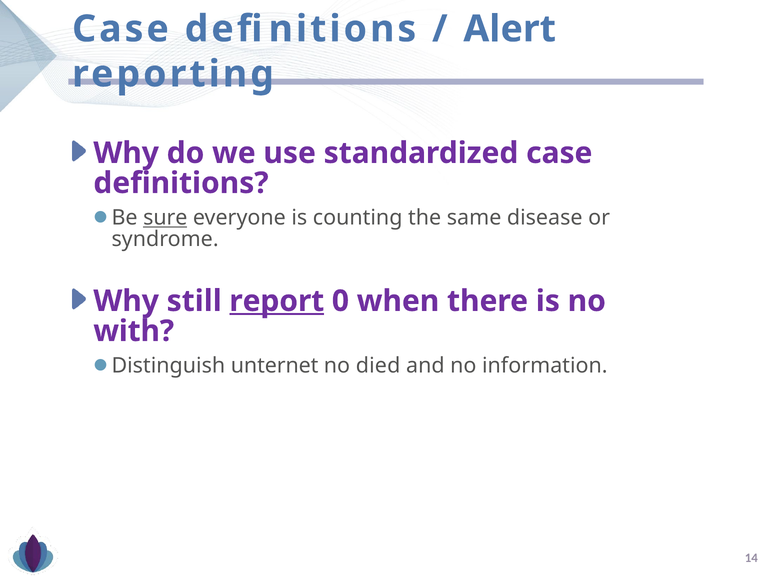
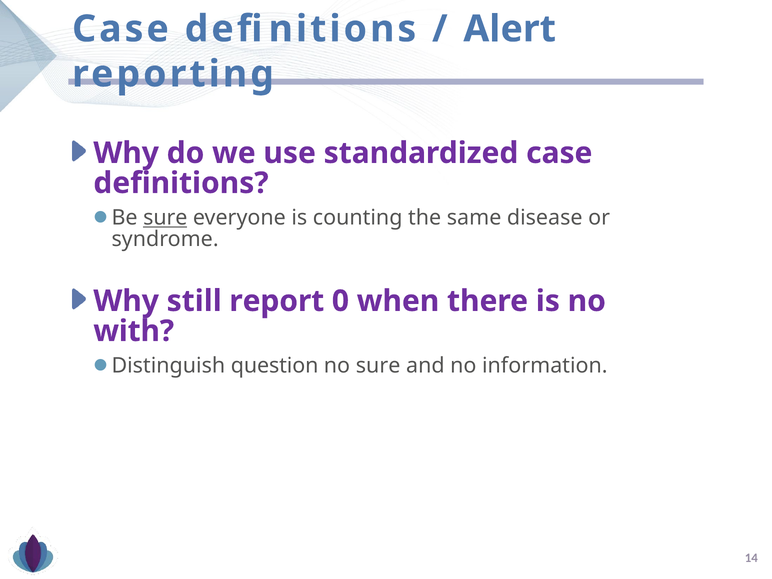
report underline: present -> none
unternet: unternet -> question
no died: died -> sure
